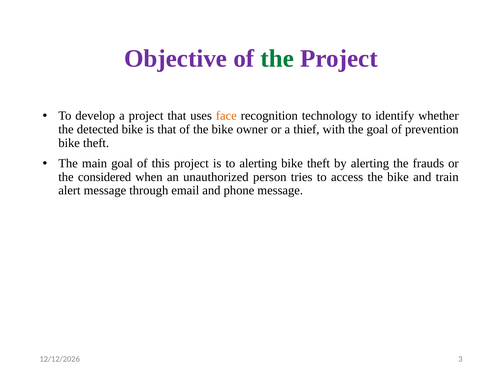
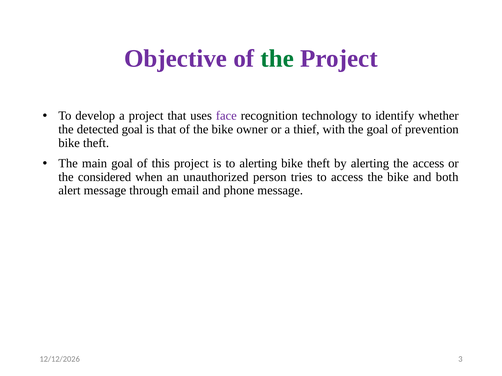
face colour: orange -> purple
detected bike: bike -> goal
the frauds: frauds -> access
train: train -> both
